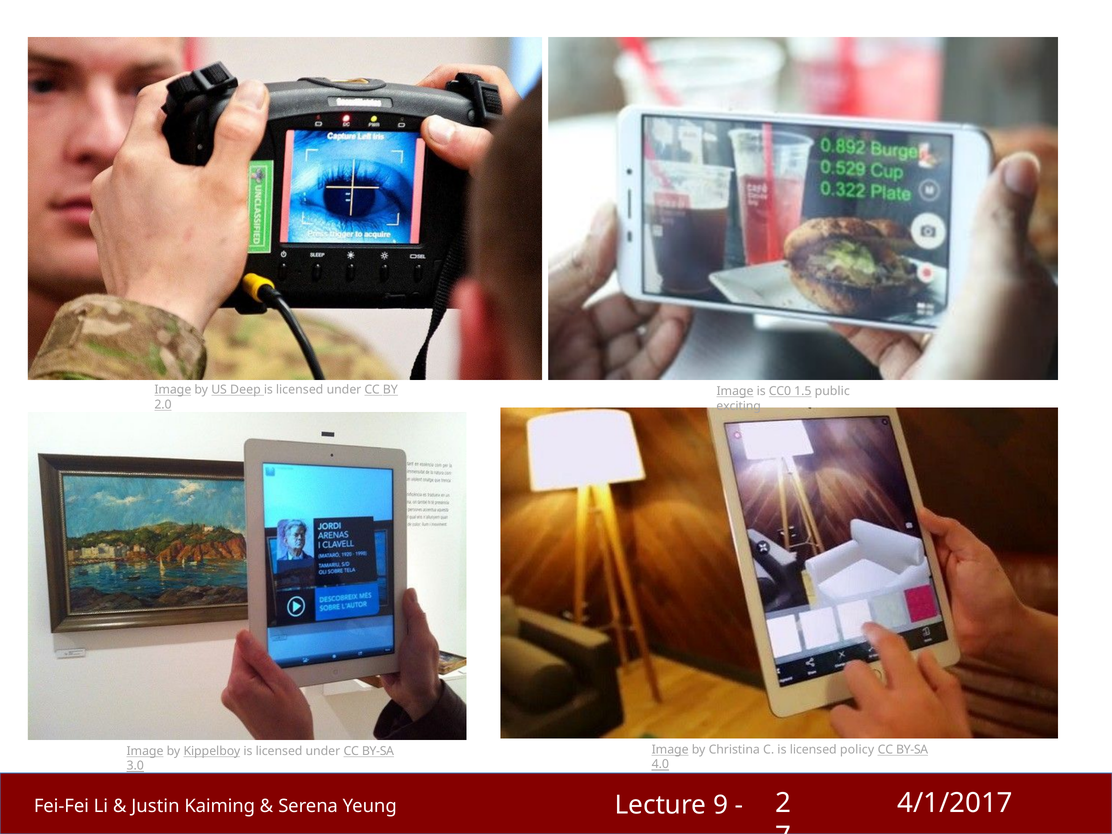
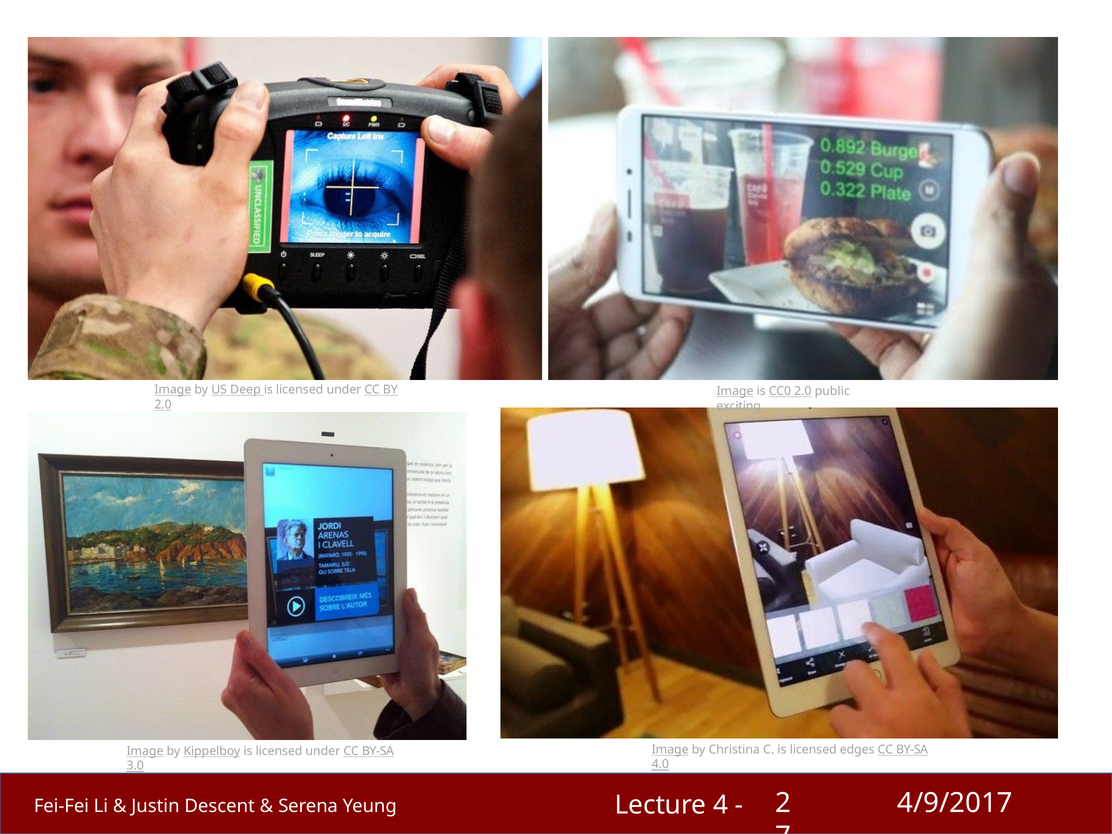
CC0 1.5: 1.5 -> 2.0
policy: policy -> edges
4/1/2017: 4/1/2017 -> 4/9/2017
9: 9 -> 4
Kaiming: Kaiming -> Descent
